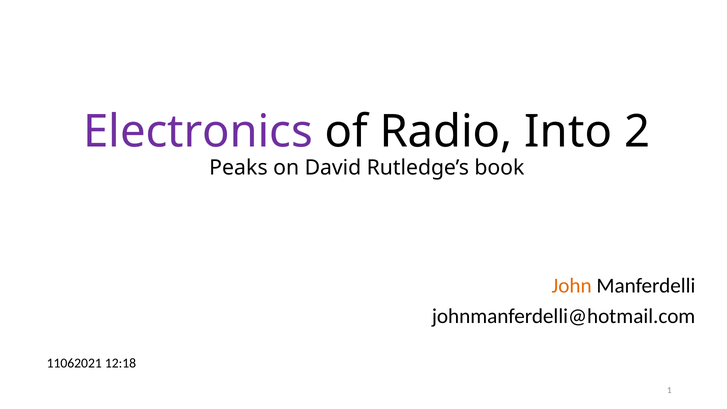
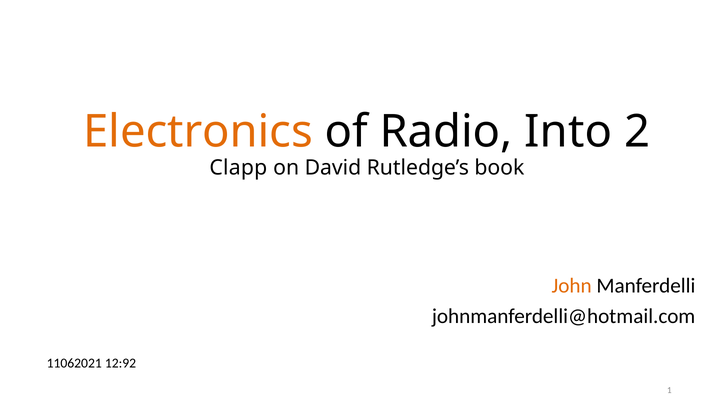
Electronics colour: purple -> orange
Peaks: Peaks -> Clapp
12:18: 12:18 -> 12:92
